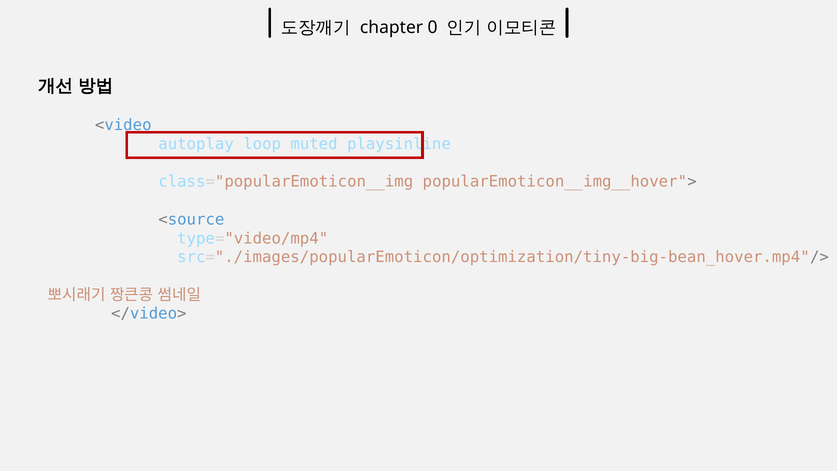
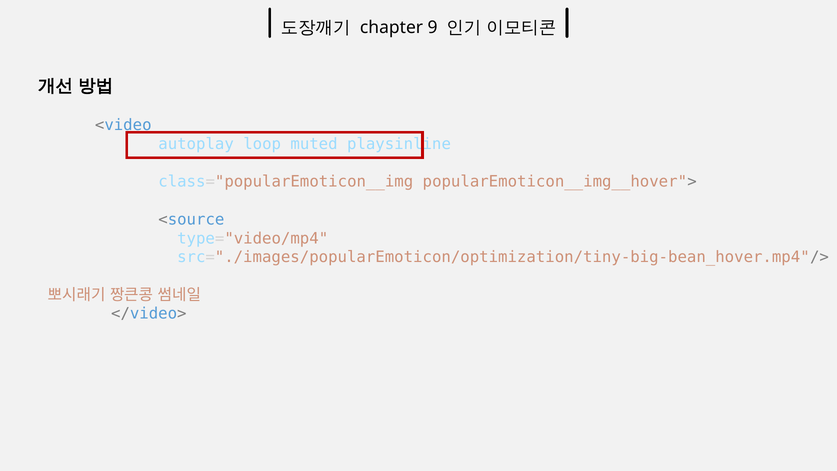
0: 0 -> 9
